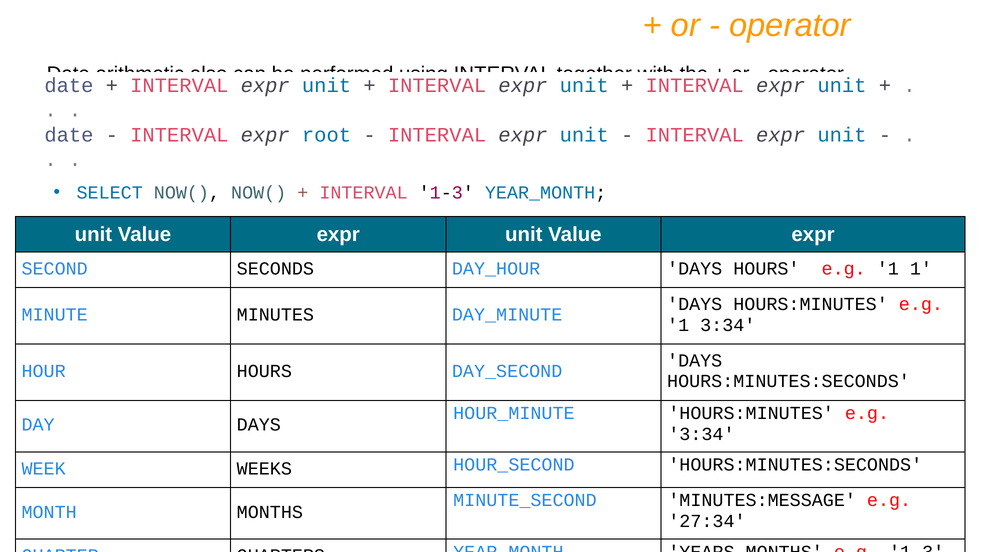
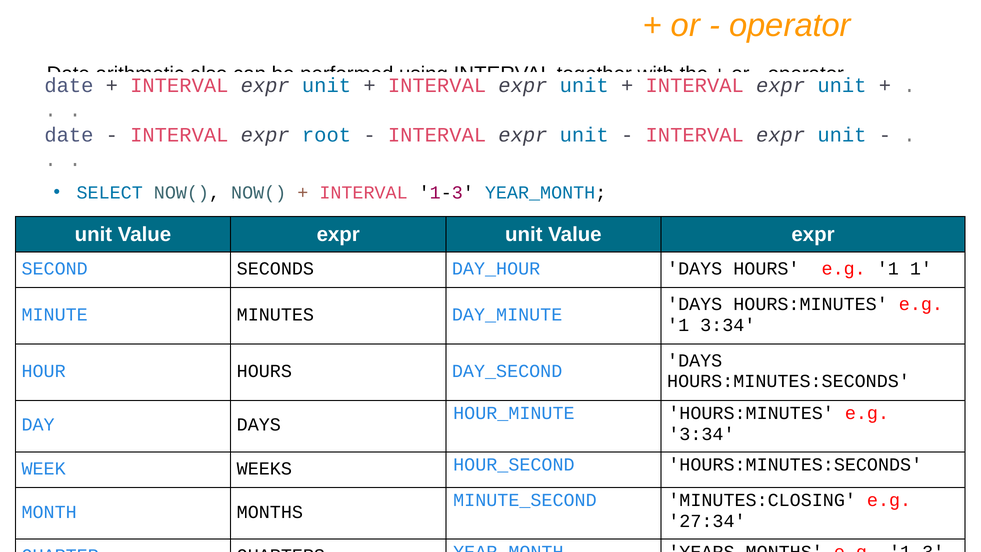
MINUTES:MESSAGE: MINUTES:MESSAGE -> MINUTES:CLOSING
